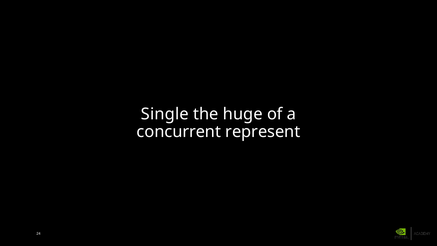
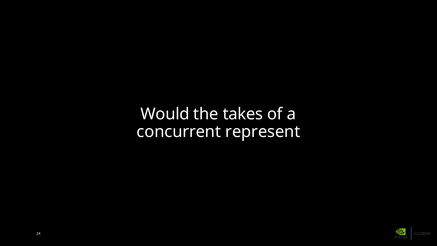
Single: Single -> Would
huge: huge -> takes
